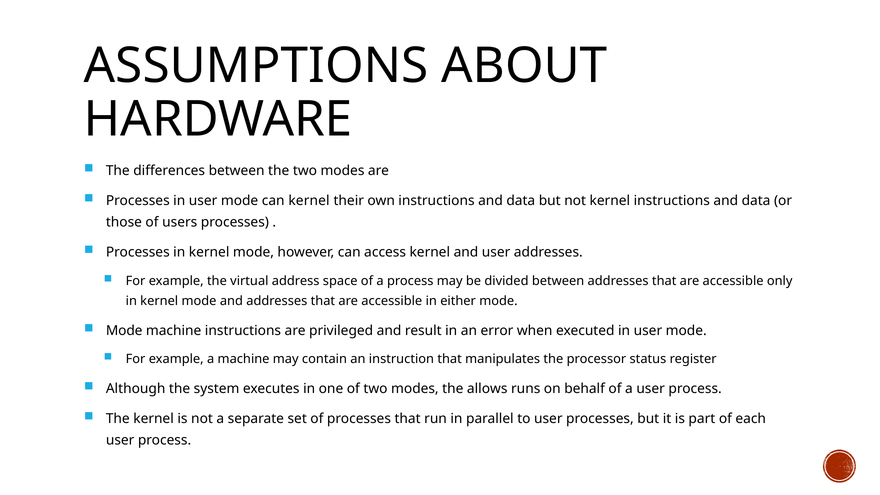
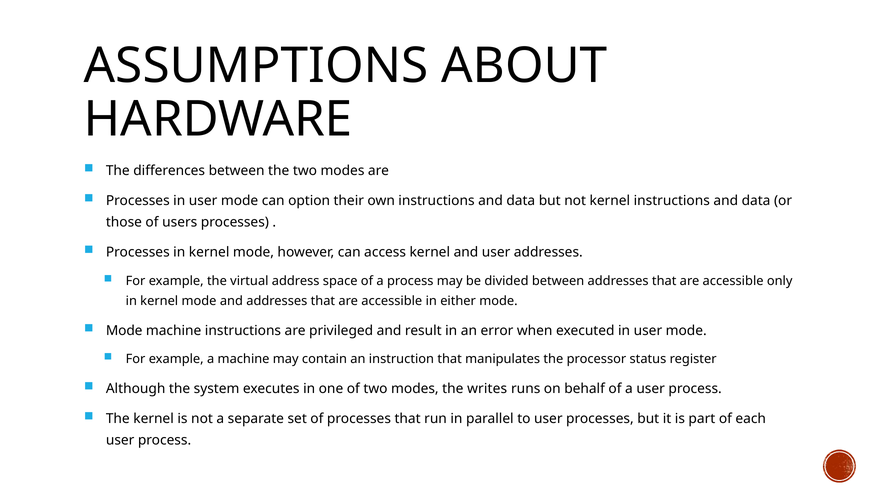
can kernel: kernel -> option
allows: allows -> writes
